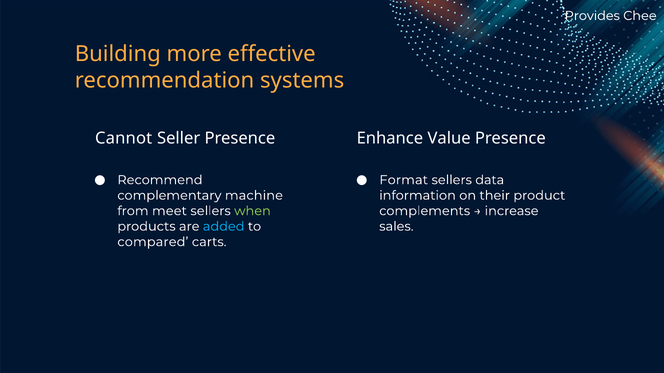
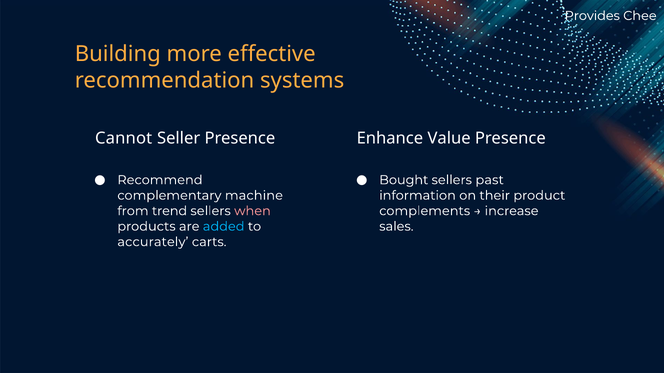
Format: Format -> Bought
data: data -> past
meet: meet -> trend
when colour: light green -> pink
compared: compared -> accurately
